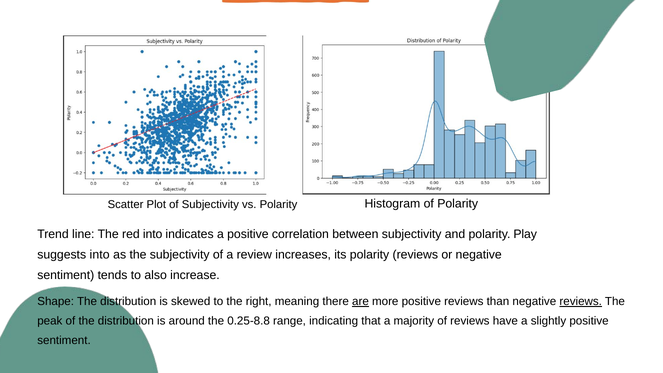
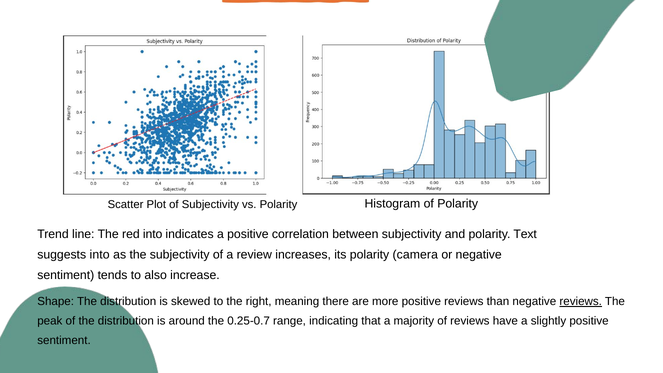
Play: Play -> Text
polarity reviews: reviews -> camera
are underline: present -> none
0.25-8.8: 0.25-8.8 -> 0.25-0.7
